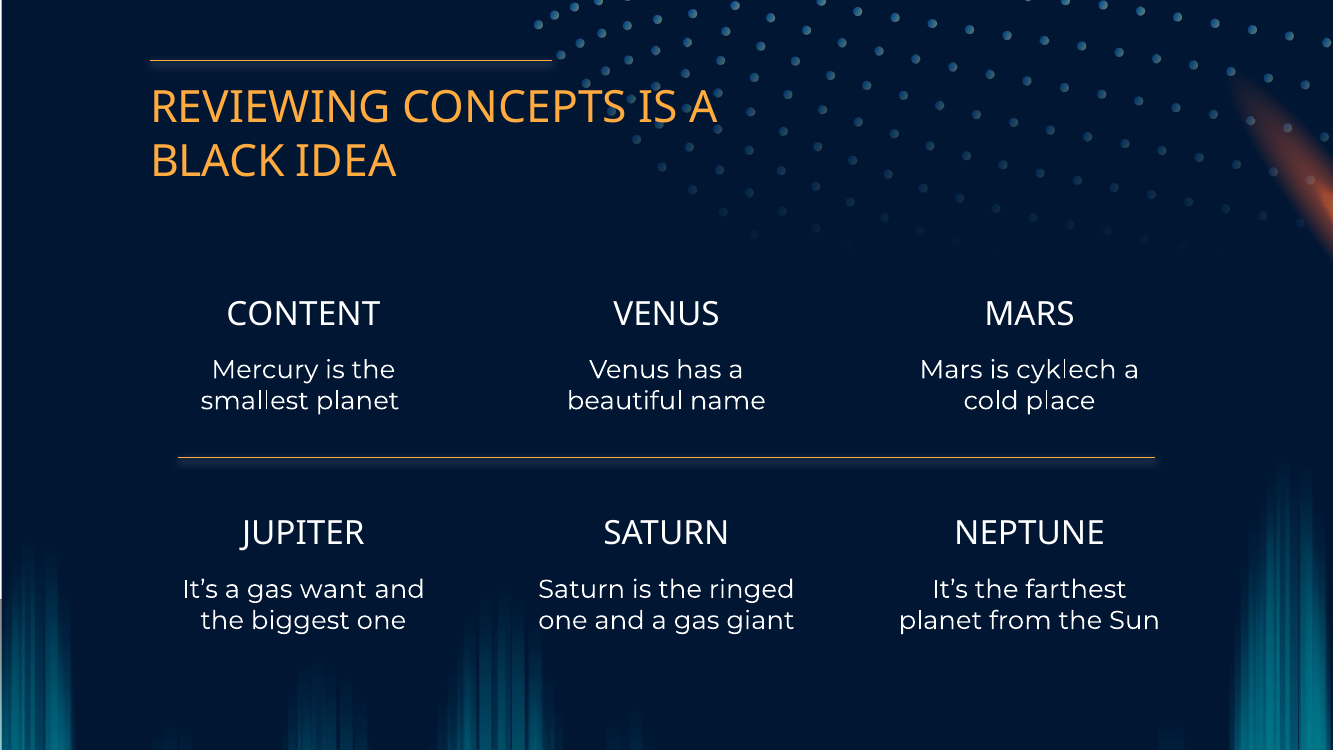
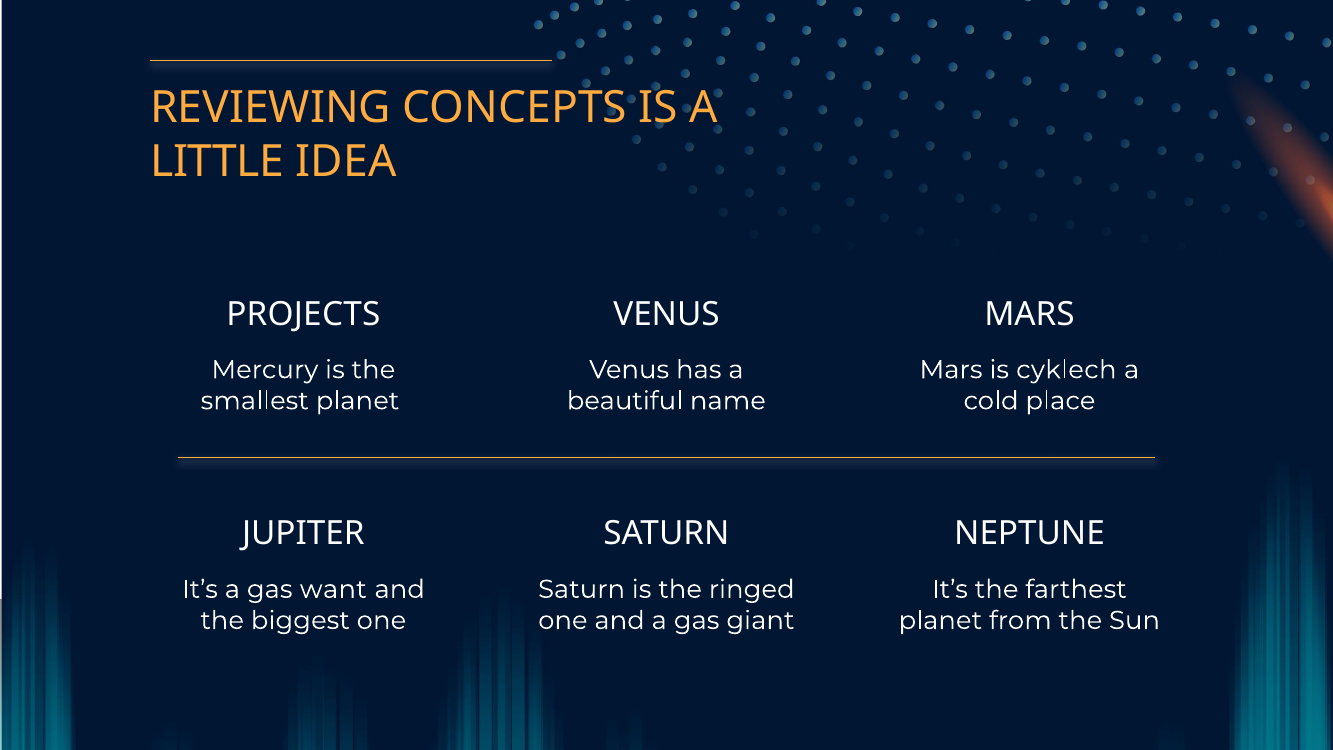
BLACK: BLACK -> LITTLE
CONTENT: CONTENT -> PROJECTS
